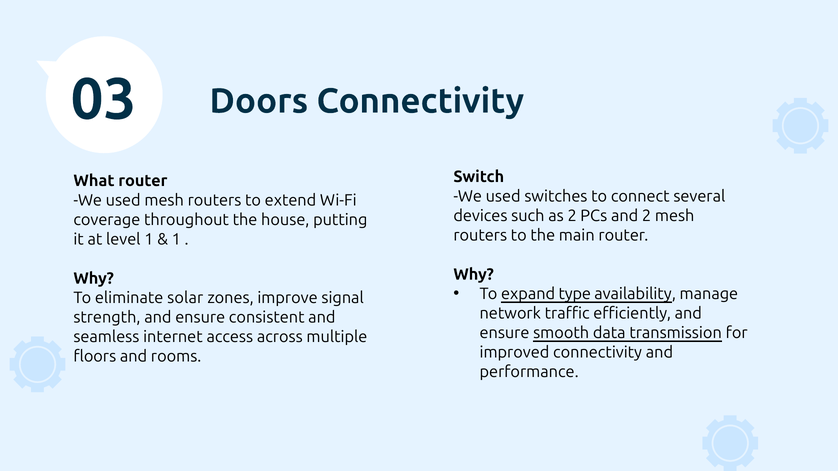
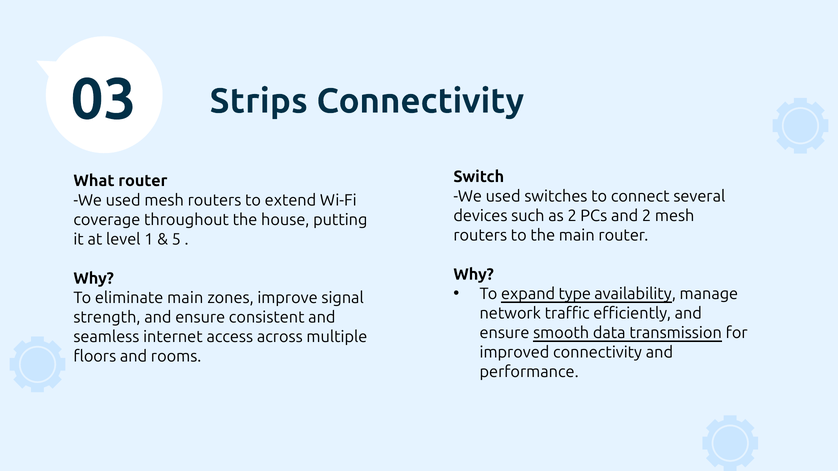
Doors: Doors -> Strips
1 at (176, 239): 1 -> 5
eliminate solar: solar -> main
